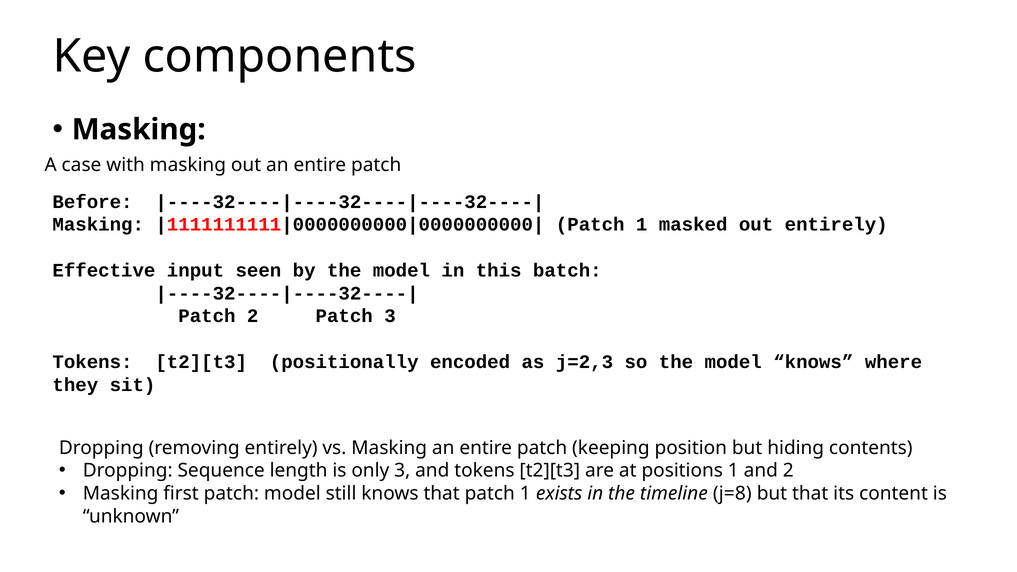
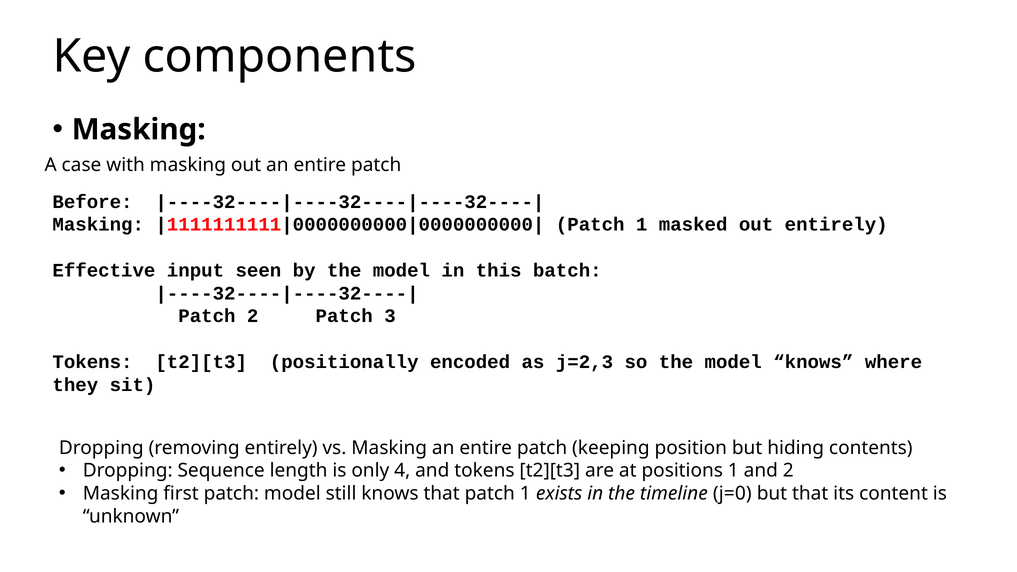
only 3: 3 -> 4
j=8: j=8 -> j=0
